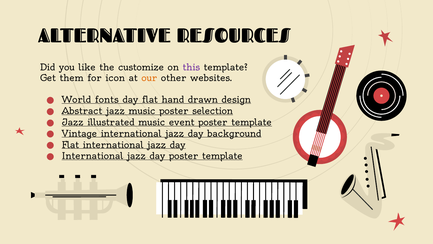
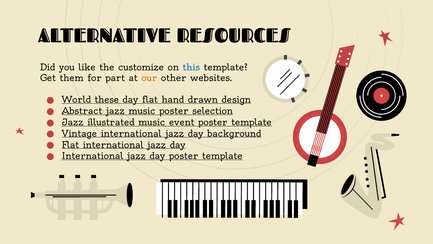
this colour: purple -> blue
icon: icon -> part
fonts: fonts -> these
